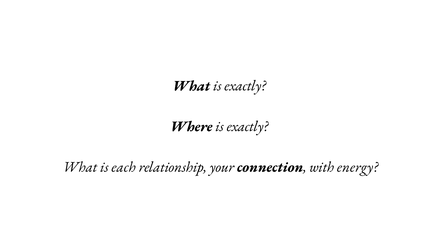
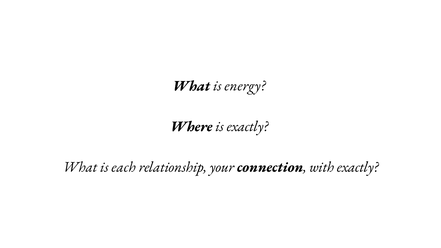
What is exactly: exactly -> energy
with energy: energy -> exactly
